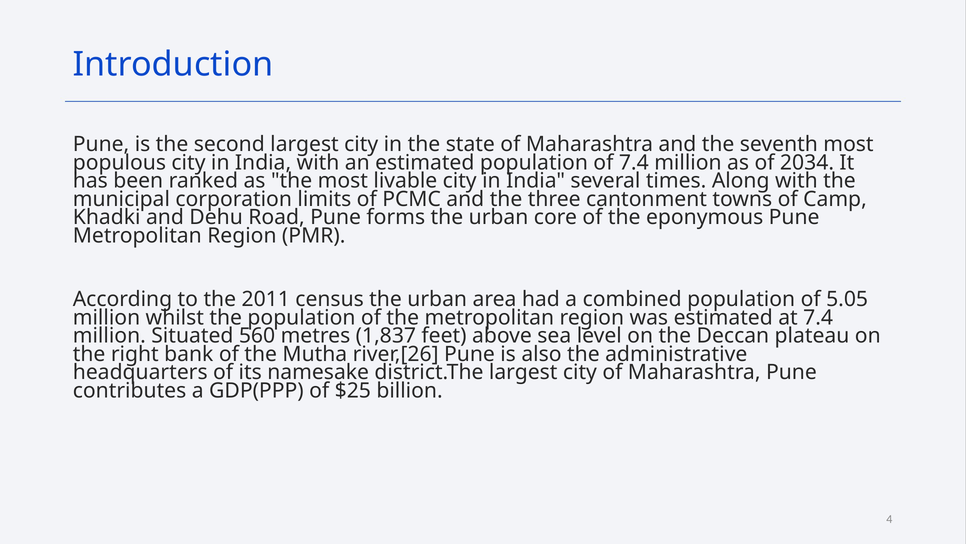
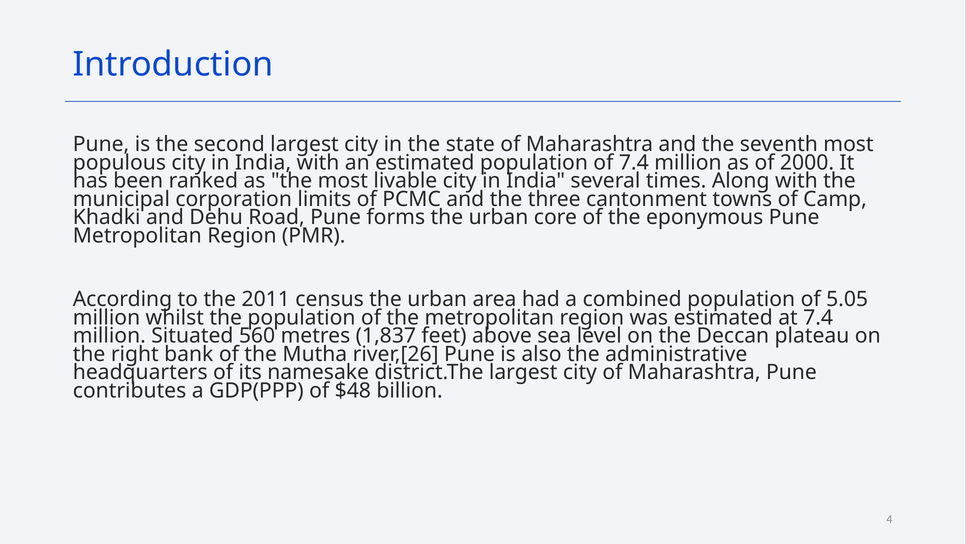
2034: 2034 -> 2000
$25: $25 -> $48
